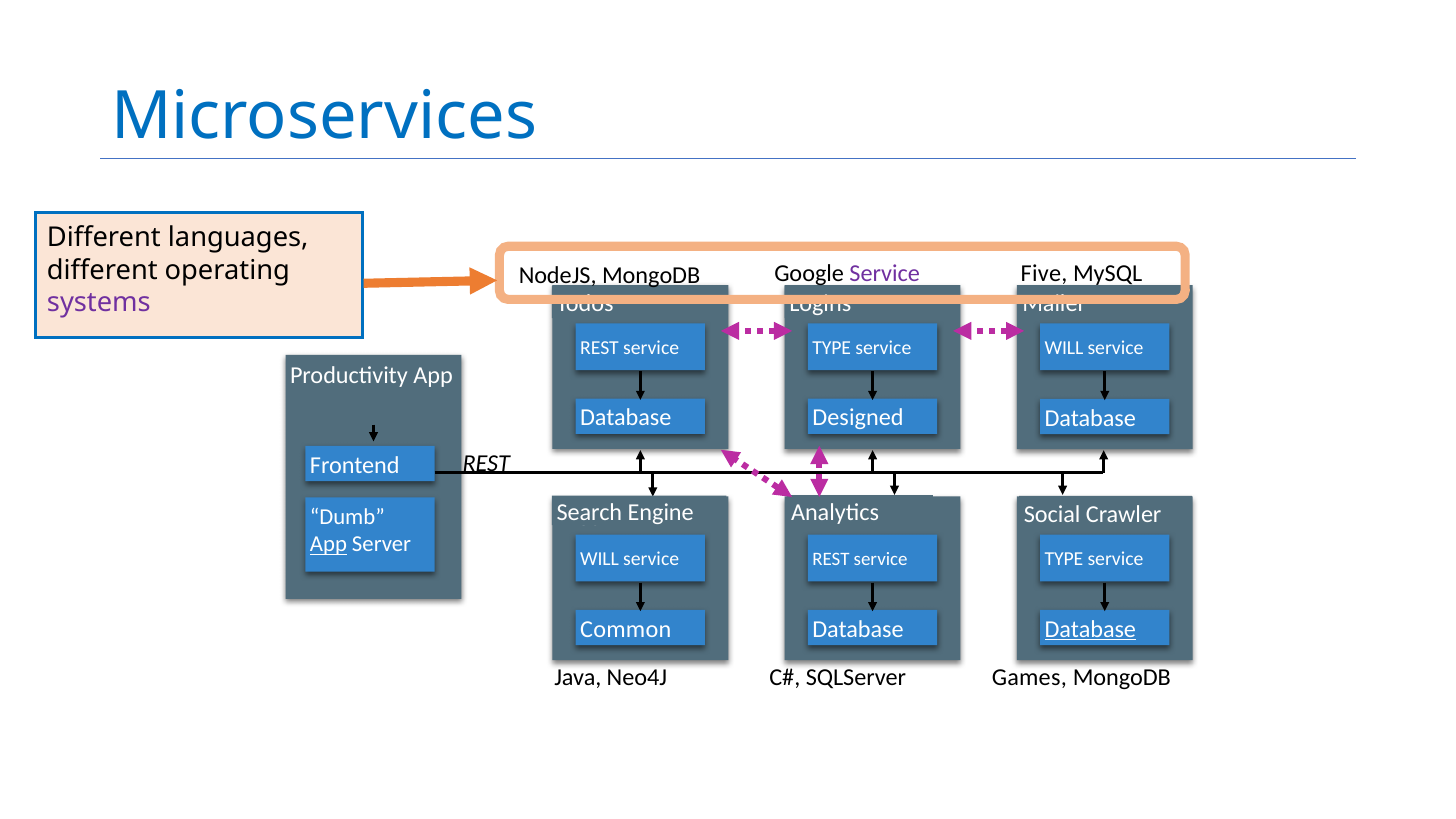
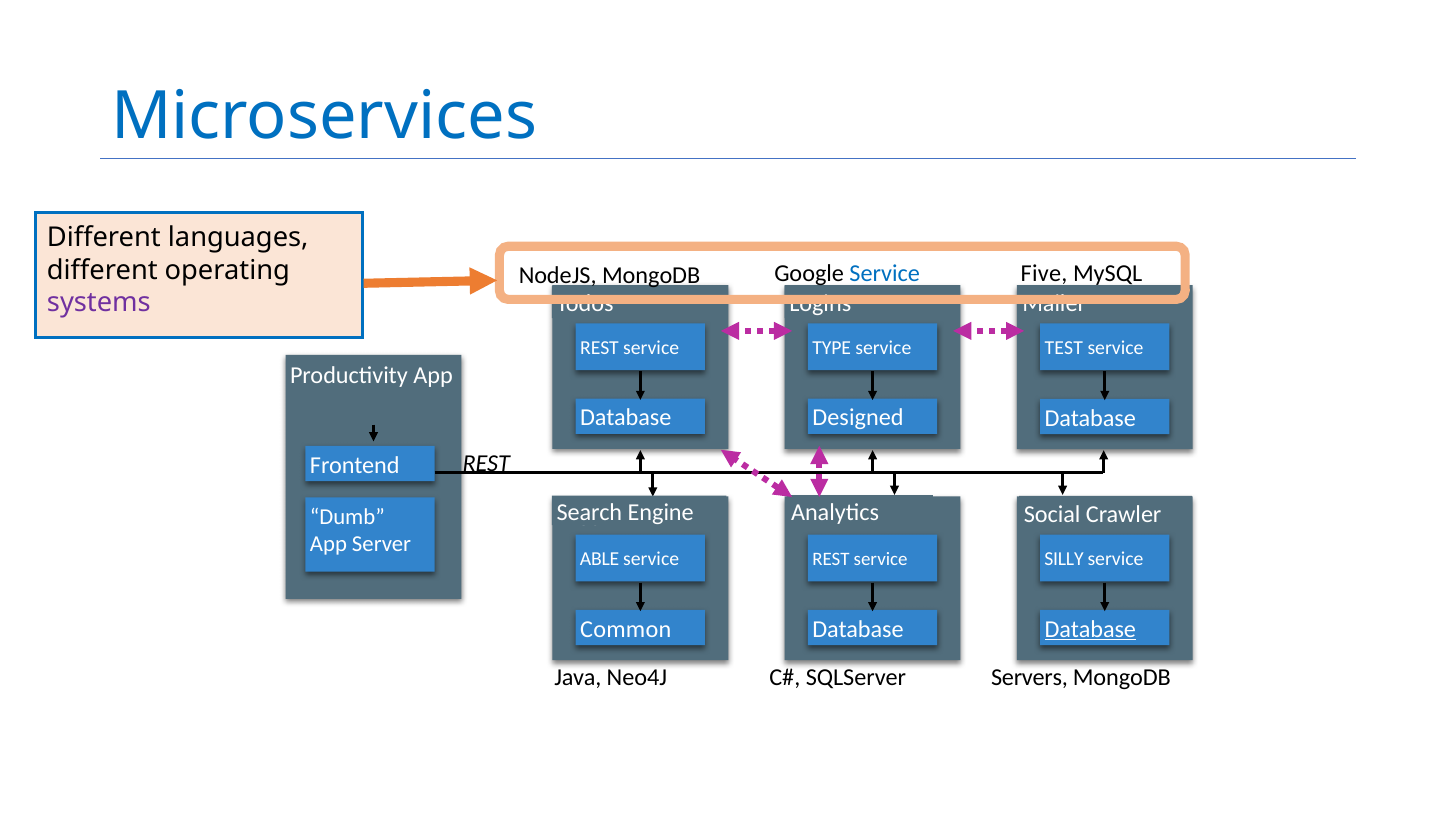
Service at (885, 274) colour: purple -> blue
WILL at (1064, 348): WILL -> TEST
App at (328, 544) underline: present -> none
WILL at (600, 559): WILL -> ABLE
TYPE at (1064, 559): TYPE -> SILLY
Games: Games -> Servers
